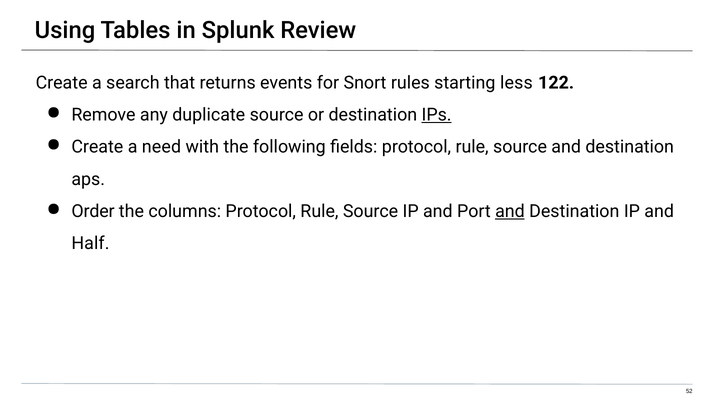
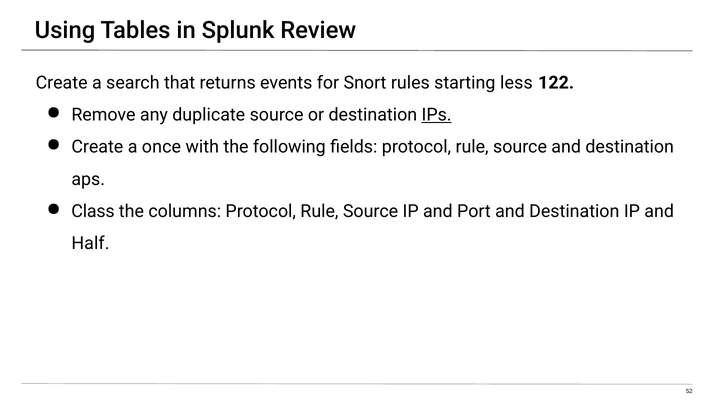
need: need -> once
Order: Order -> Class
and at (510, 211) underline: present -> none
